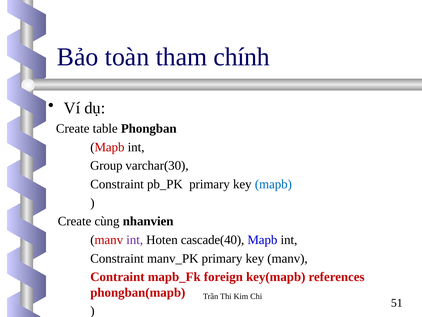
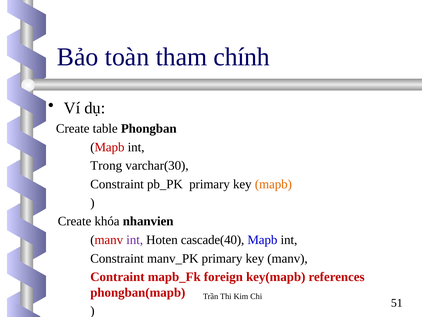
Group: Group -> Trong
mapb at (273, 184) colour: blue -> orange
cùng: cùng -> khóa
